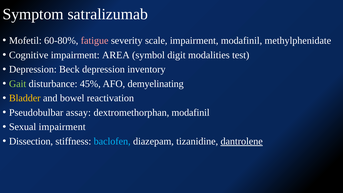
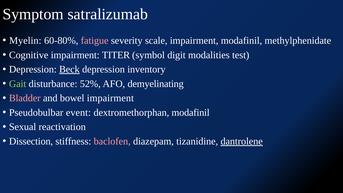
Mofetil: Mofetil -> Myelin
AREA: AREA -> TITER
Beck underline: none -> present
45%: 45% -> 52%
Bladder colour: yellow -> pink
bowel reactivation: reactivation -> impairment
assay: assay -> event
Sexual impairment: impairment -> reactivation
baclofen colour: light blue -> pink
